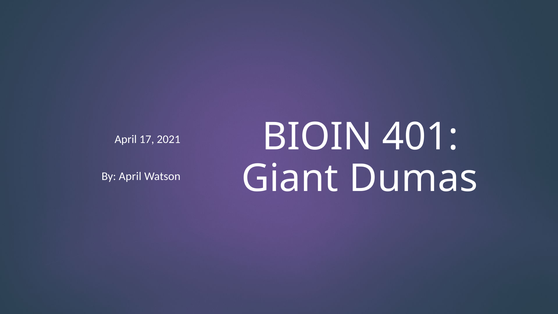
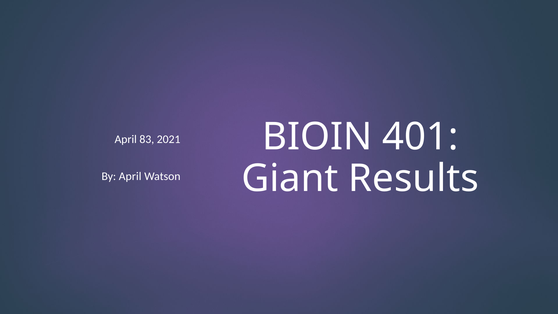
17: 17 -> 83
Dumas: Dumas -> Results
